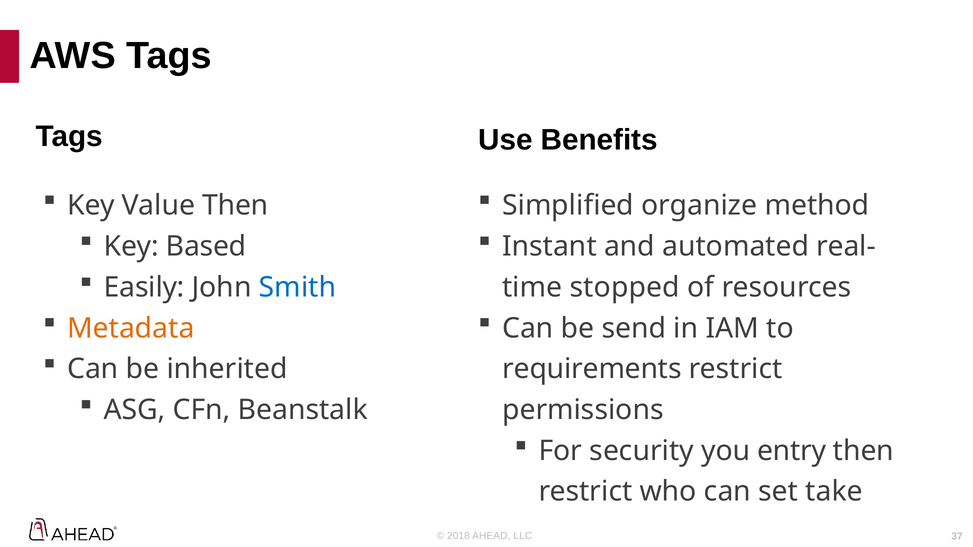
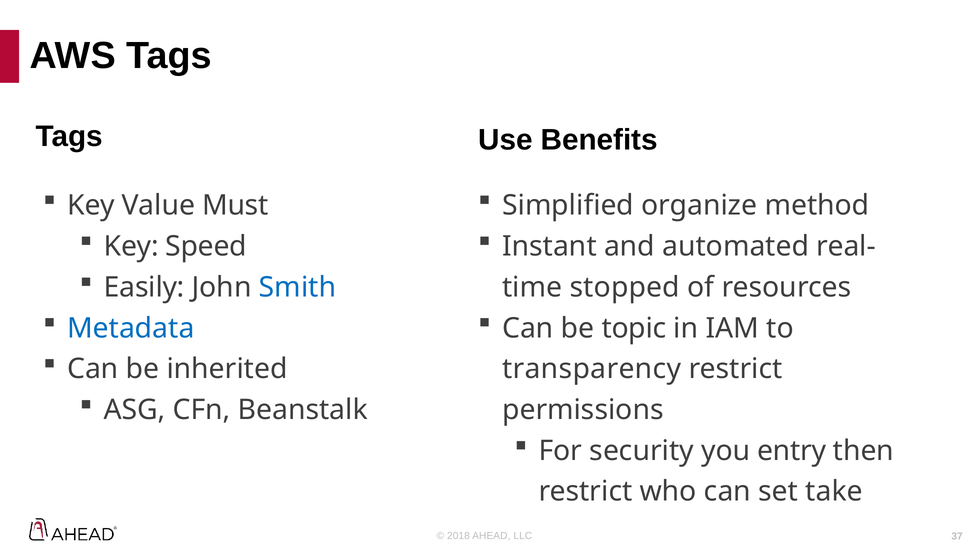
Value Then: Then -> Must
Based: Based -> Speed
Metadata colour: orange -> blue
send: send -> topic
requirements: requirements -> transparency
